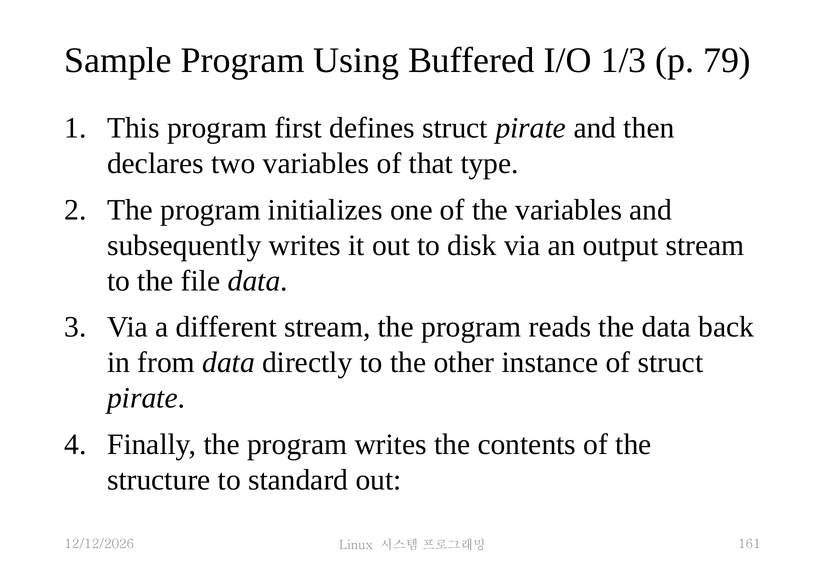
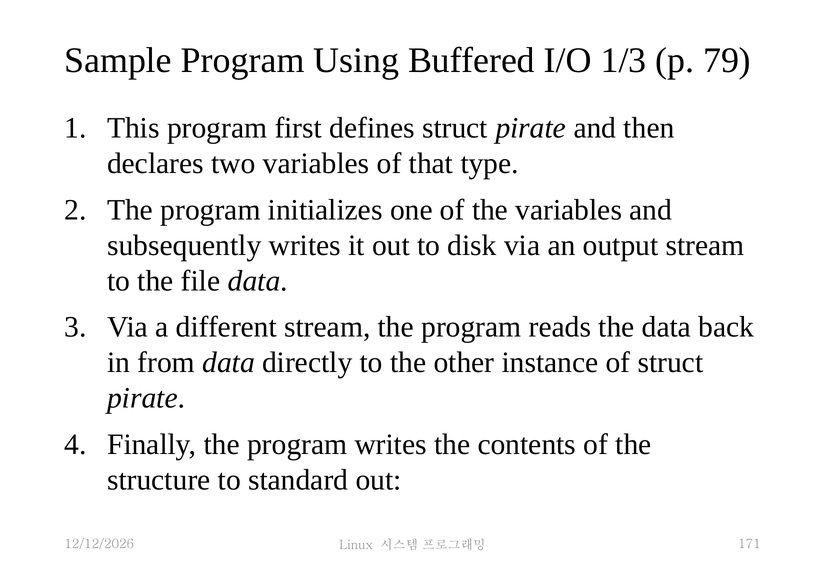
161: 161 -> 171
